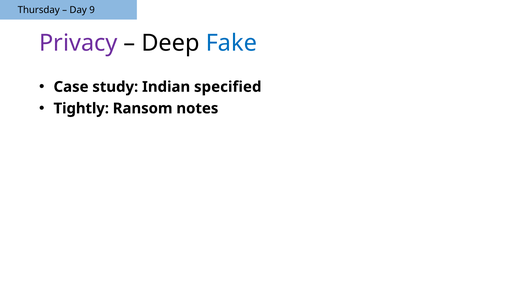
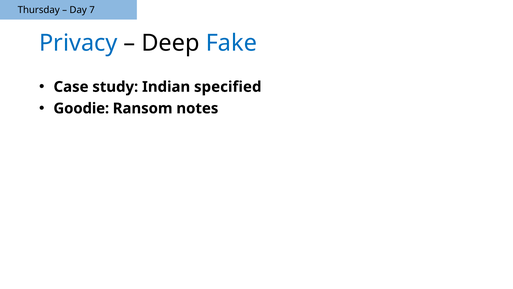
9: 9 -> 7
Privacy colour: purple -> blue
Tightly: Tightly -> Goodie
